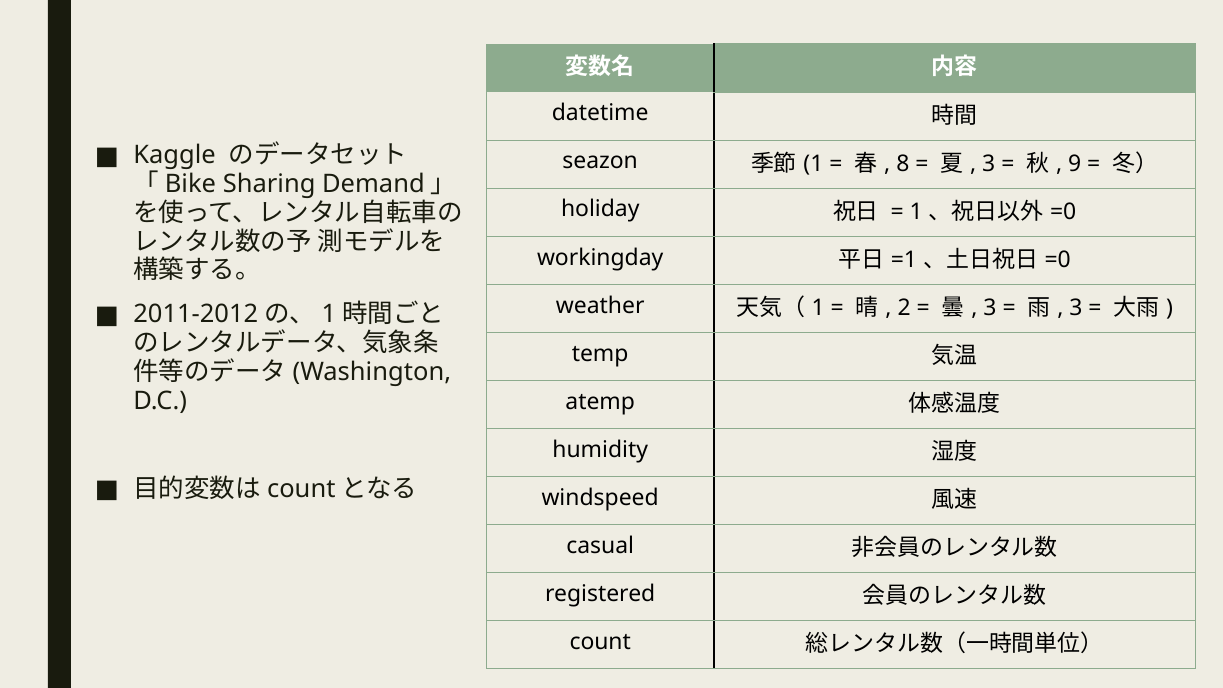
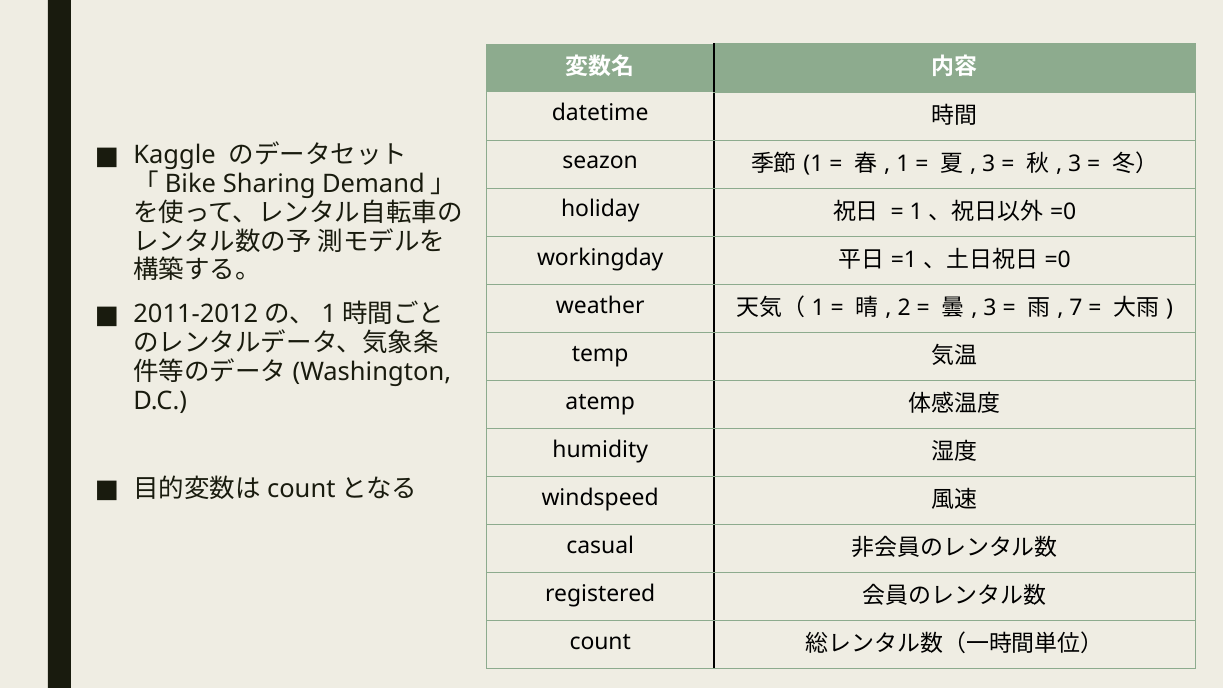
8 at (903, 163): 8 -> 1
9 at (1075, 163): 9 -> 3
3 at (1076, 308): 3 -> 7
